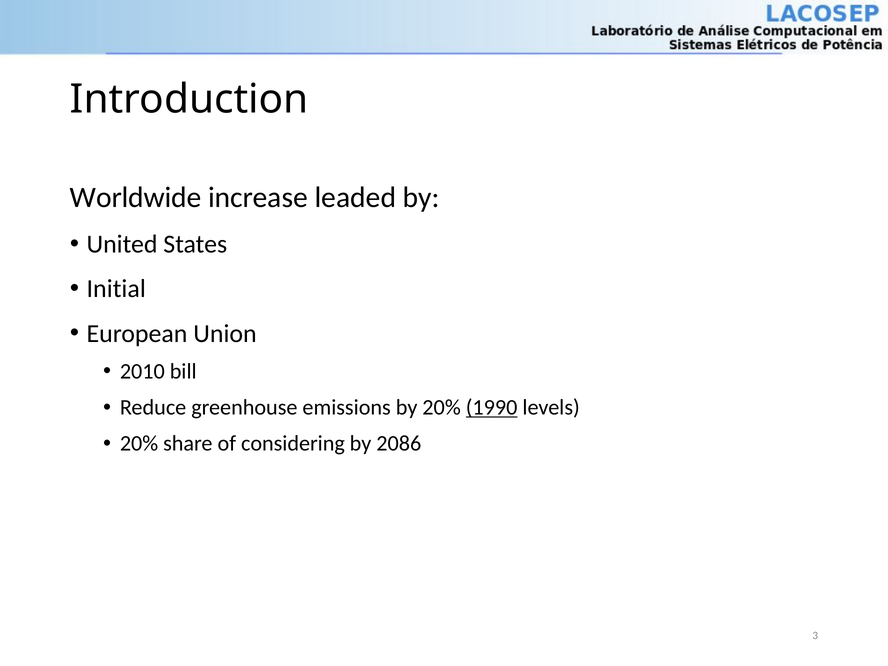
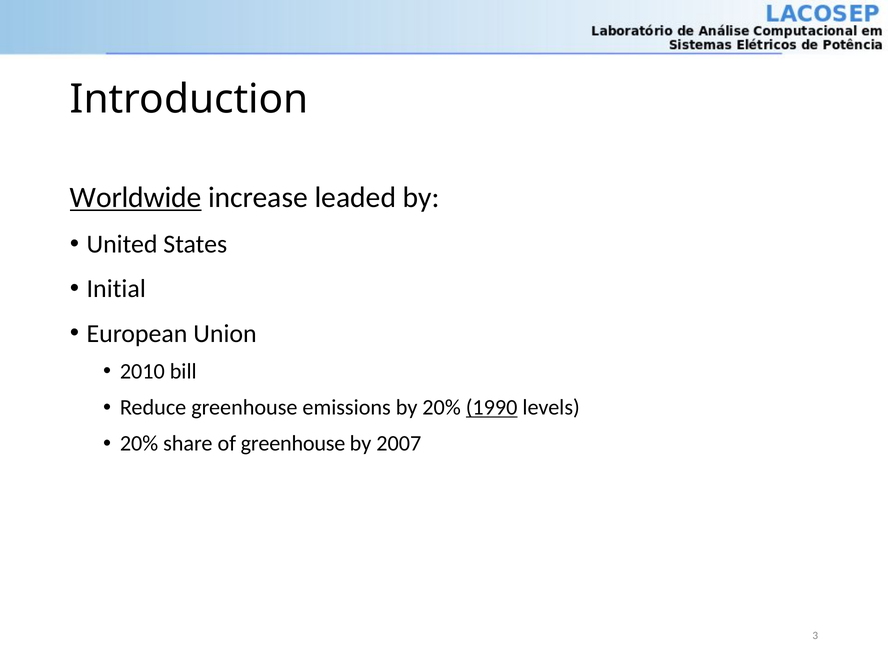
Worldwide underline: none -> present
of considering: considering -> greenhouse
2086: 2086 -> 2007
